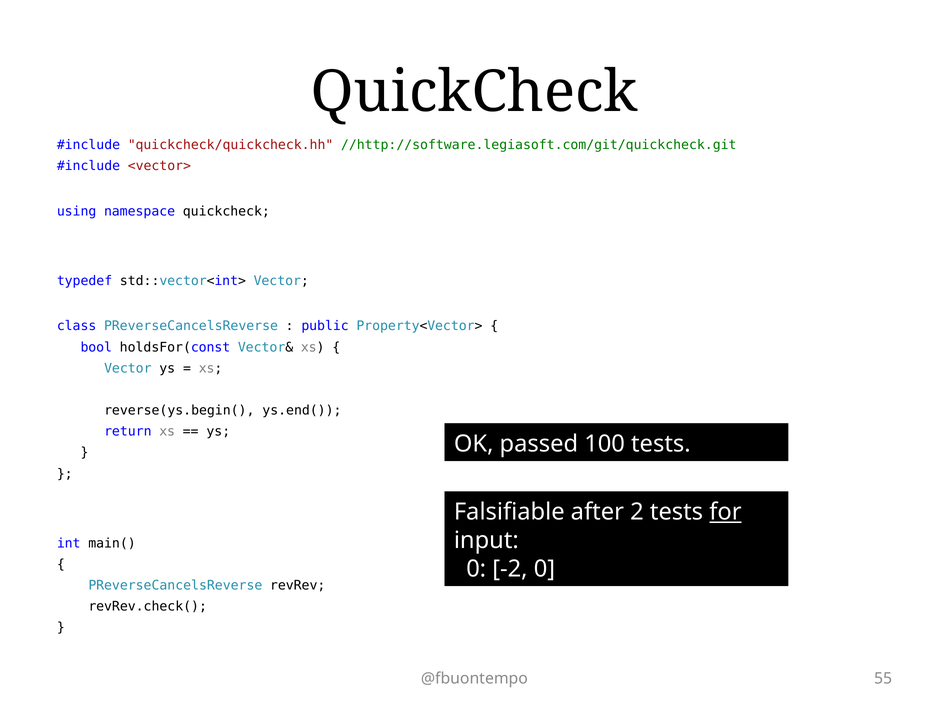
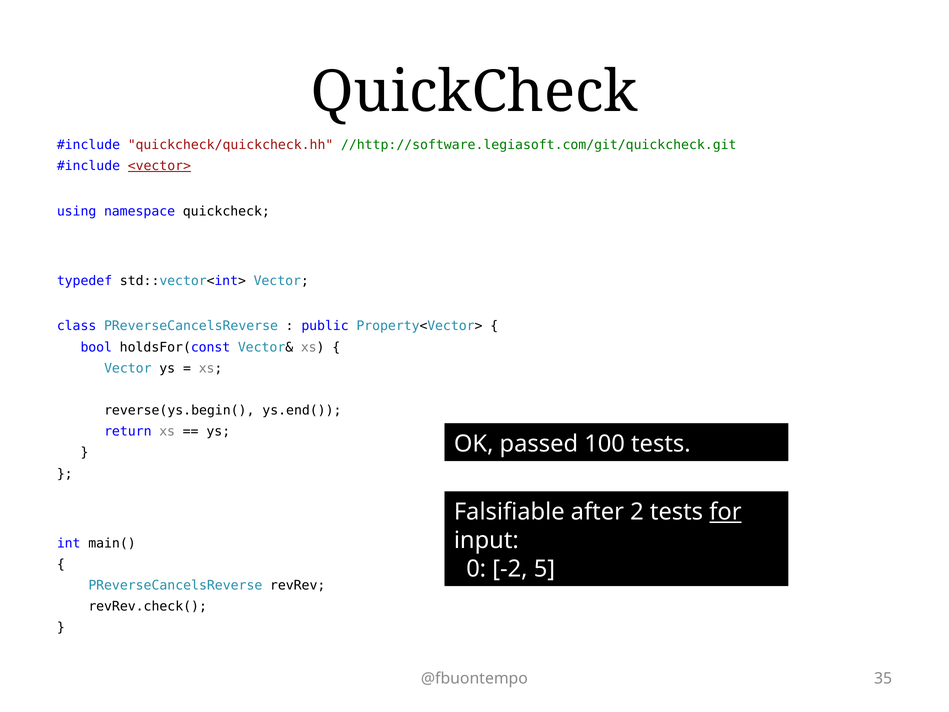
<vector> underline: none -> present
-2 0: 0 -> 5
55: 55 -> 35
